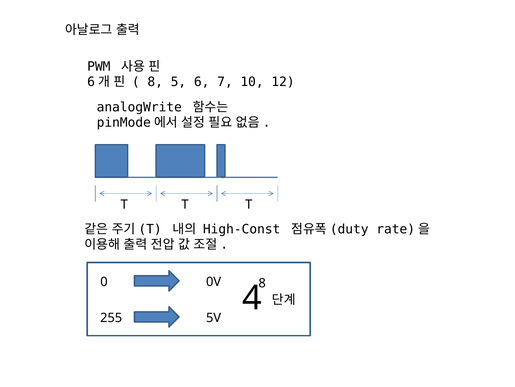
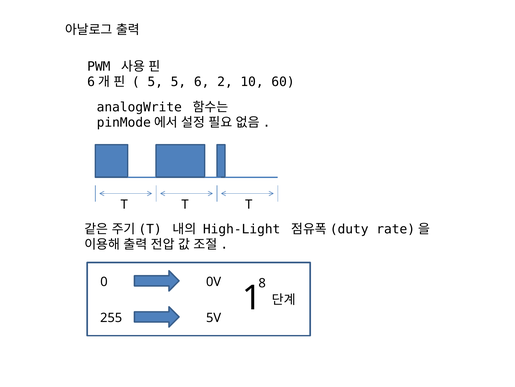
8 at (155, 82): 8 -> 5
7: 7 -> 2
12: 12 -> 60
High-Const: High-Const -> High-Light
4: 4 -> 1
